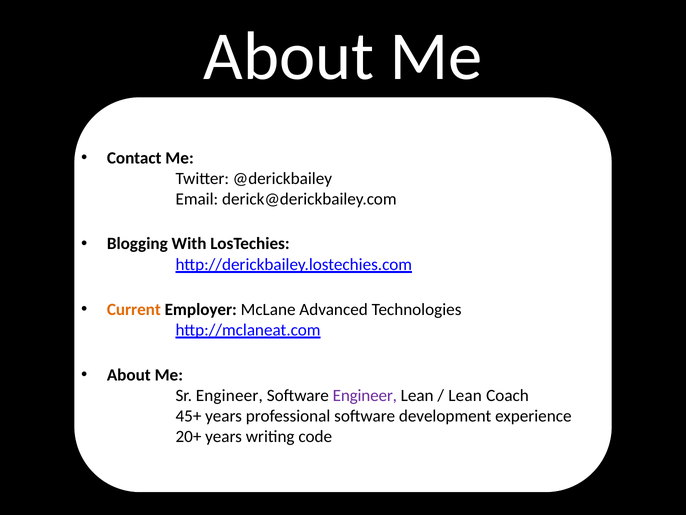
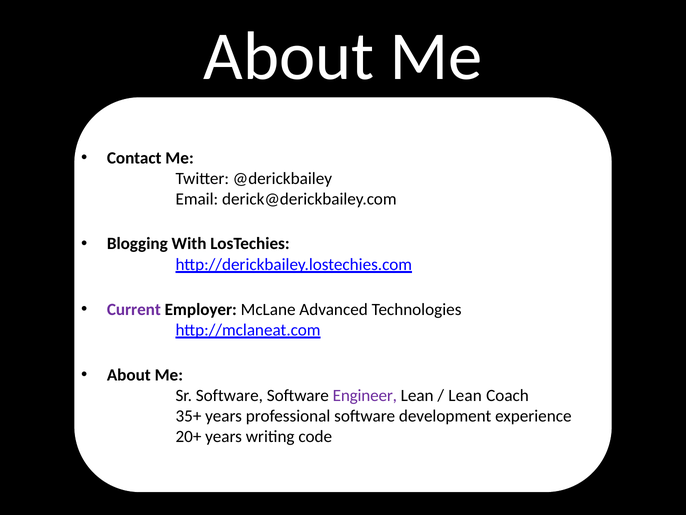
Current colour: orange -> purple
Sr Engineer: Engineer -> Software
45+: 45+ -> 35+
